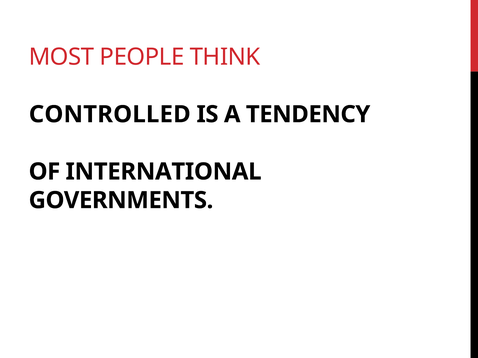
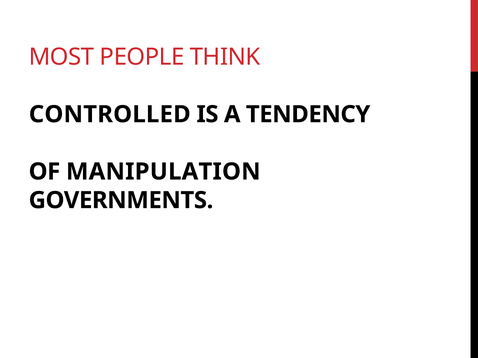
INTERNATIONAL: INTERNATIONAL -> MANIPULATION
